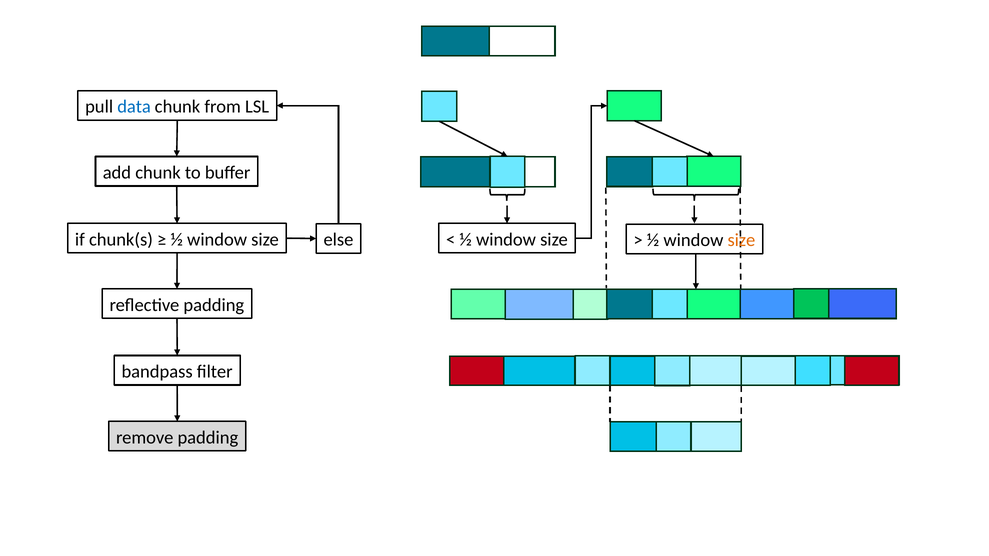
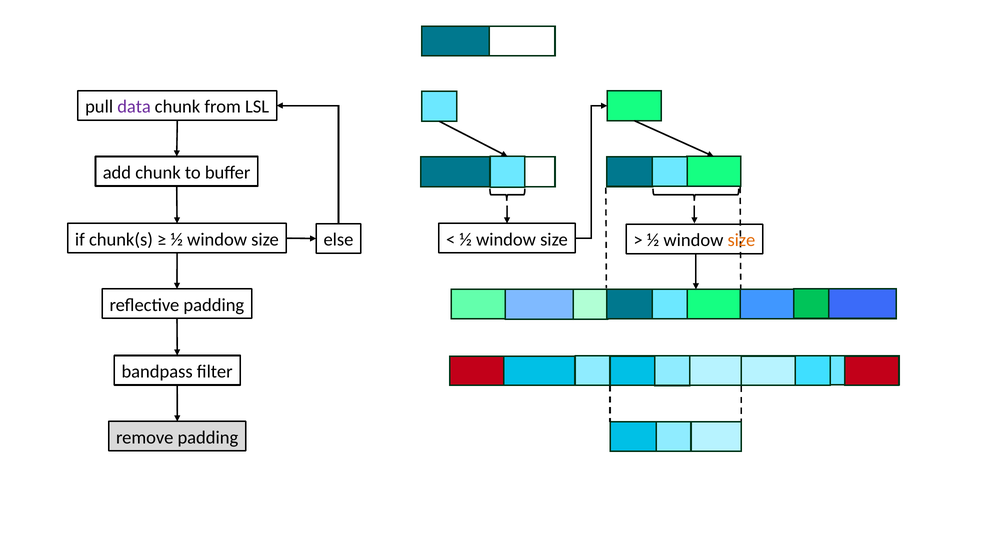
data colour: blue -> purple
